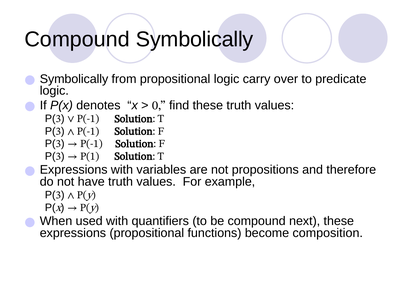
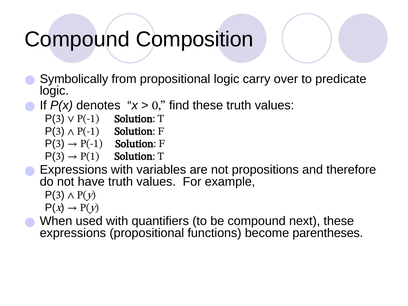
Compound Symbolically: Symbolically -> Composition
composition: composition -> parentheses
